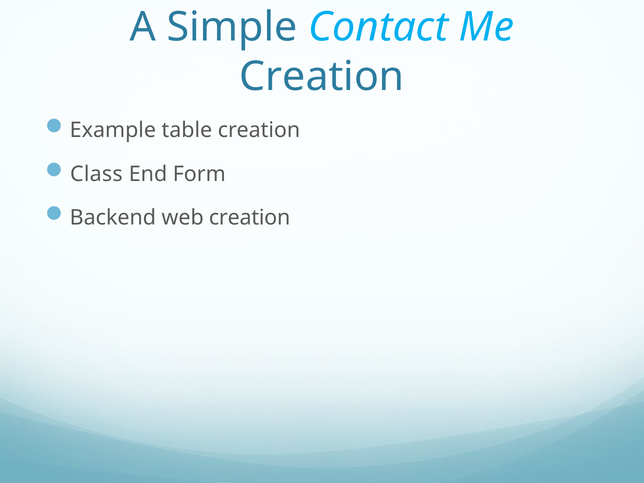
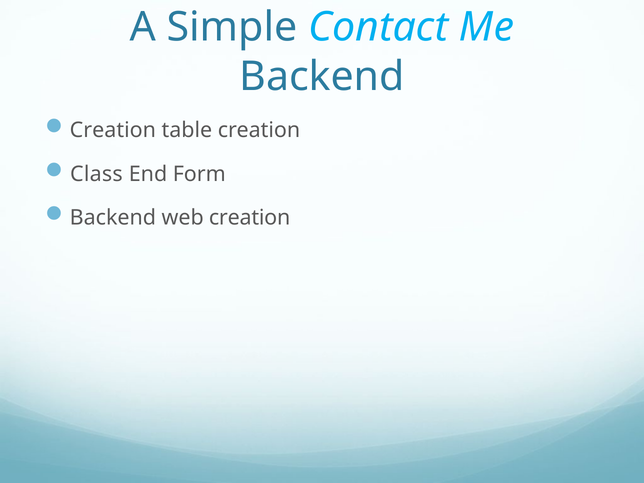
Creation at (322, 77): Creation -> Backend
Example at (113, 130): Example -> Creation
